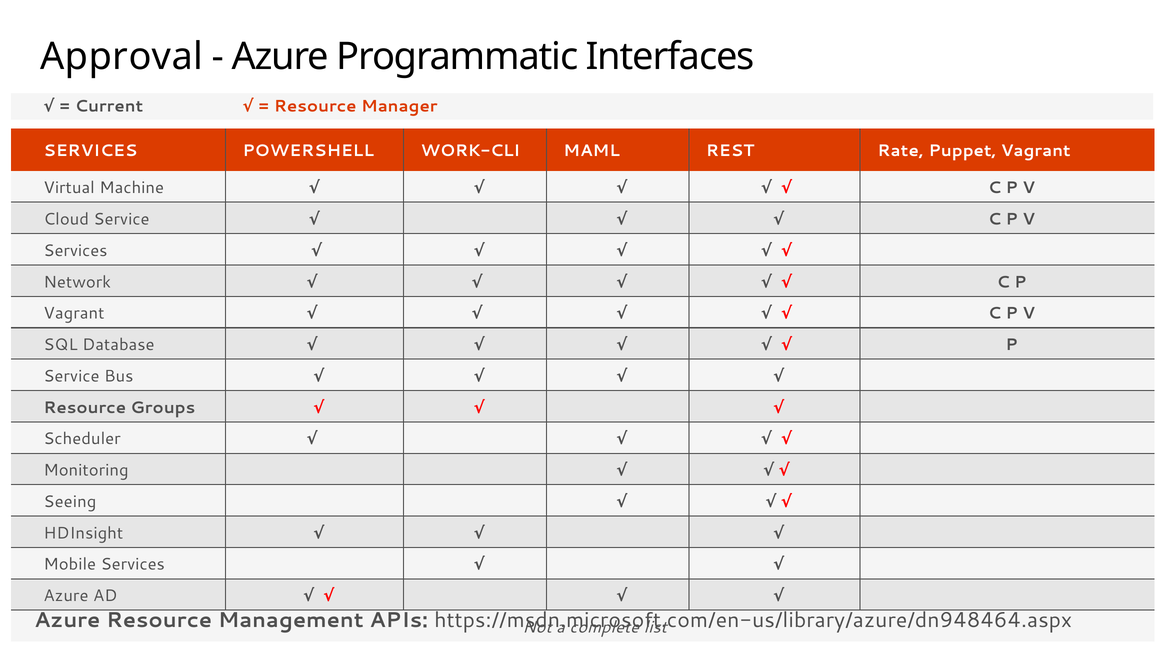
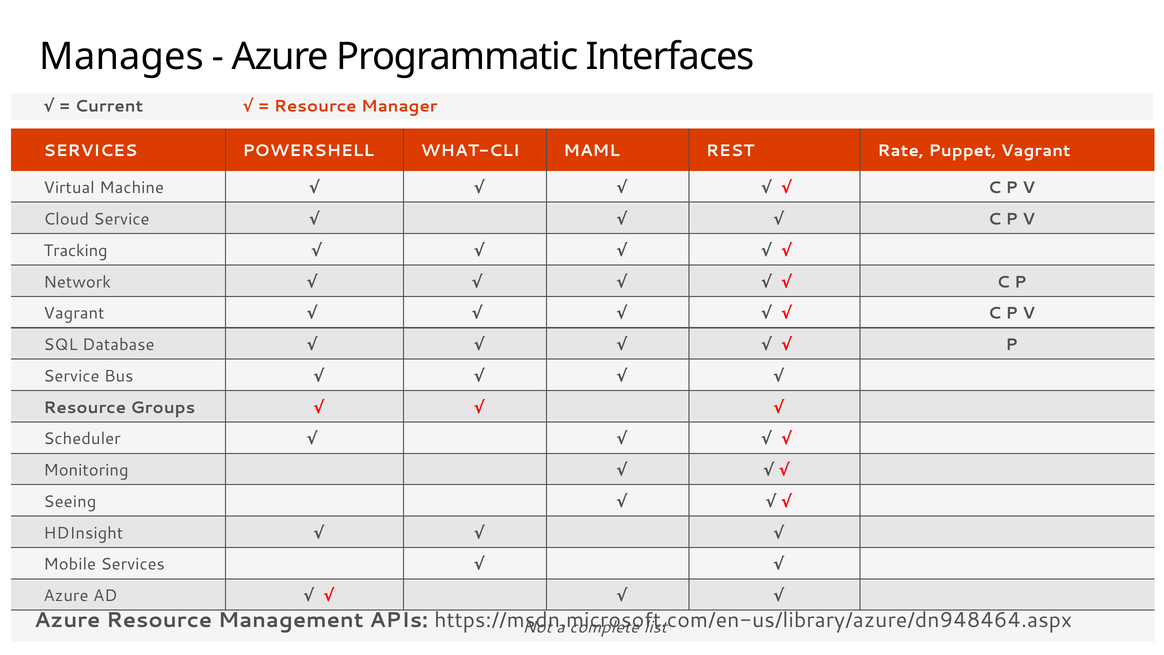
Approval: Approval -> Manages
WORK-CLI: WORK-CLI -> WHAT-CLI
Services at (75, 250): Services -> Tracking
